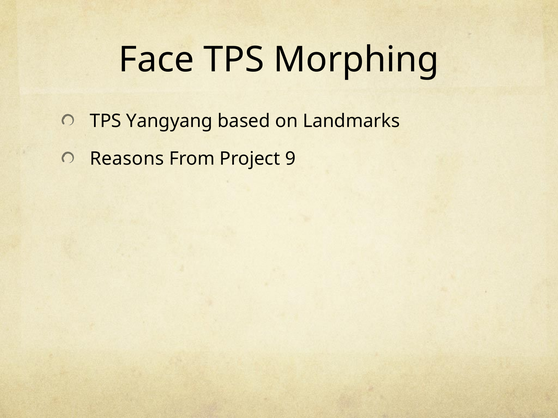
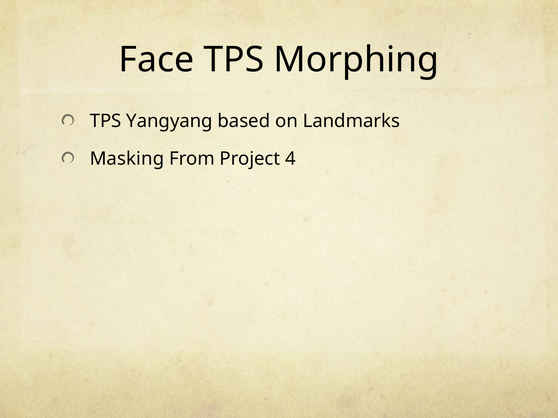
Reasons: Reasons -> Masking
9: 9 -> 4
